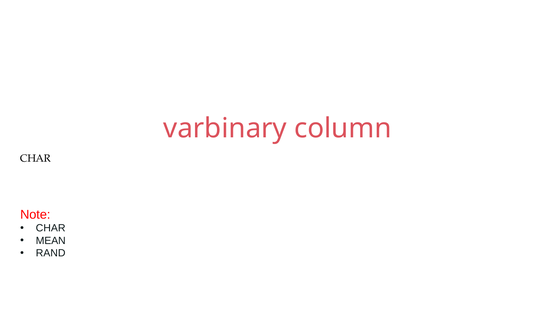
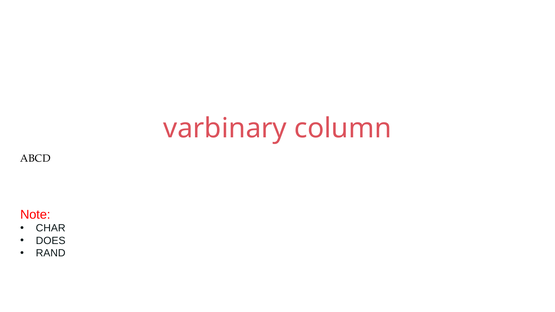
CHAR at (35, 159): CHAR -> ABCD
MEAN: MEAN -> DOES
